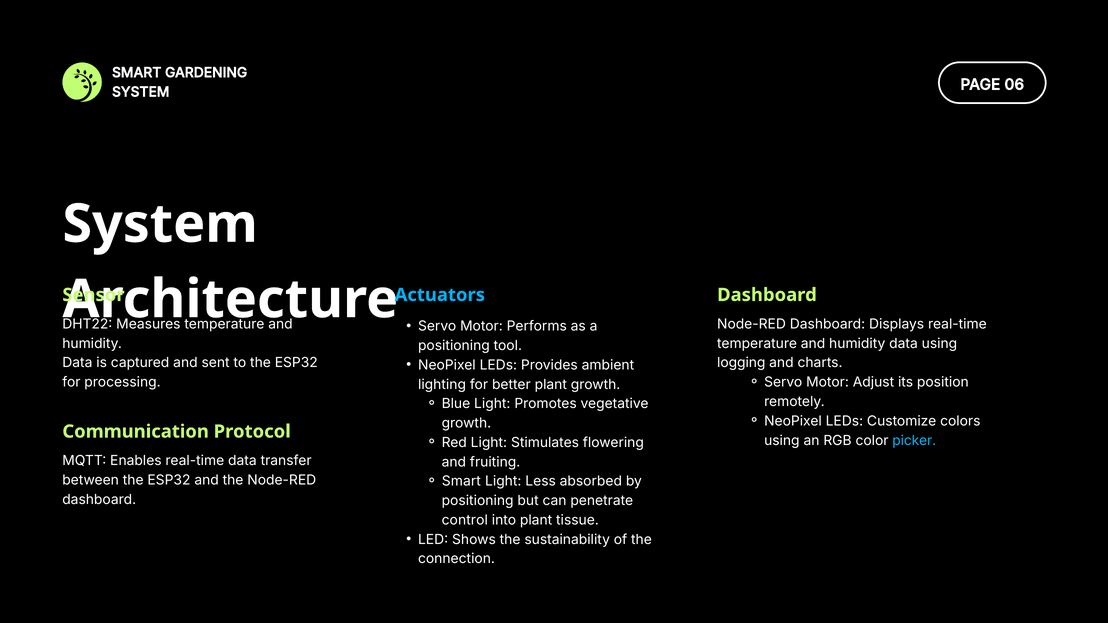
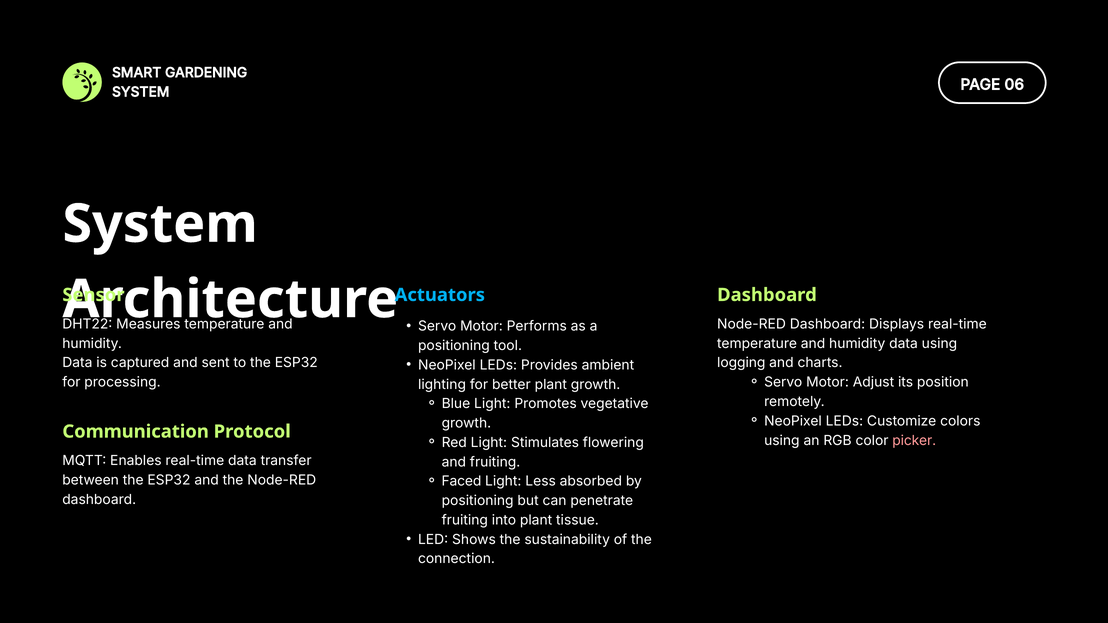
picker colour: light blue -> pink
Smart at (461, 482): Smart -> Faced
control at (465, 520): control -> fruiting
